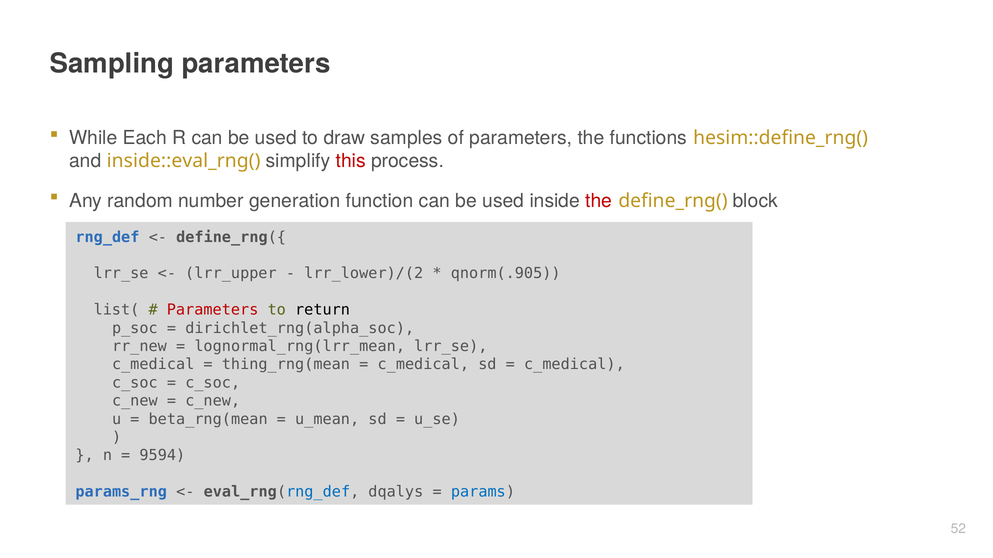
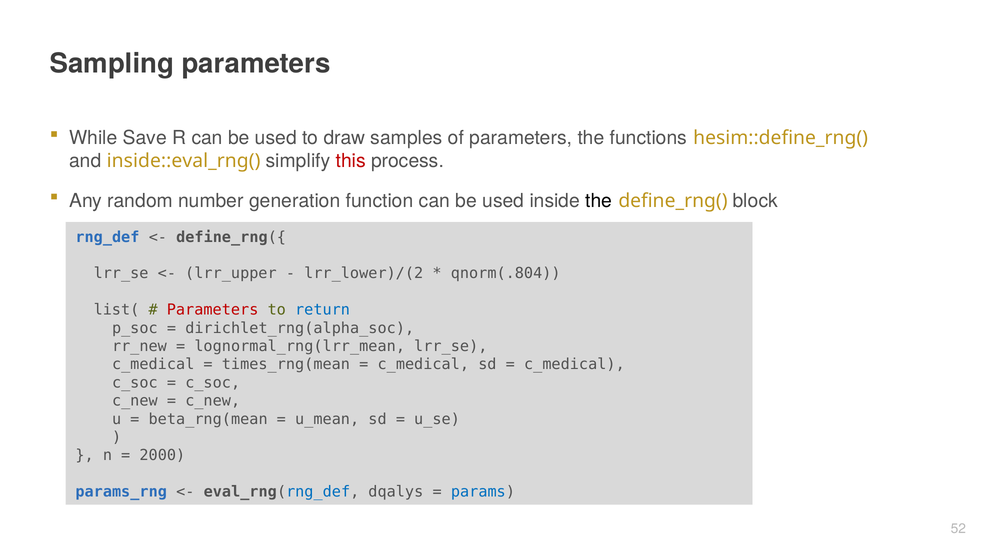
Each: Each -> Save
the at (599, 201) colour: red -> black
qnorm(.905: qnorm(.905 -> qnorm(.804
return colour: black -> blue
thing_rng(mean: thing_rng(mean -> times_rng(mean
9594: 9594 -> 2000
